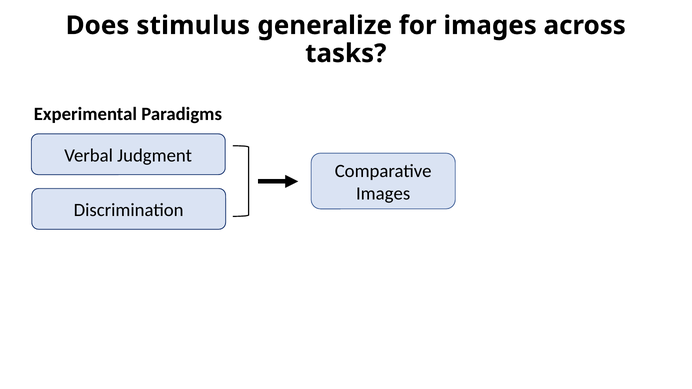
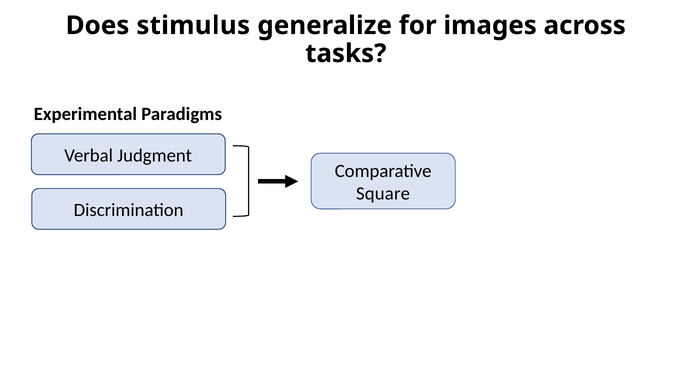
Images at (383, 194): Images -> Square
